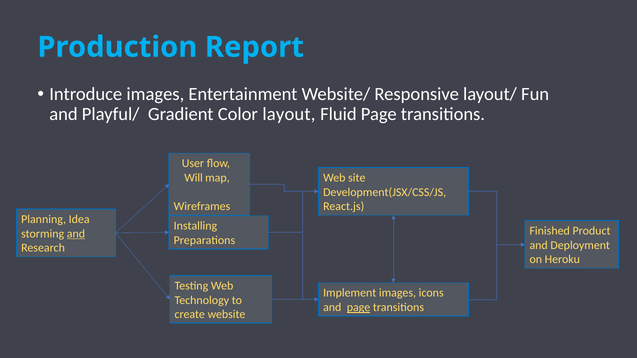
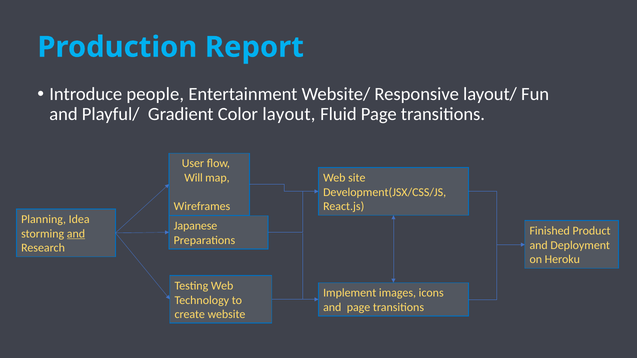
Introduce images: images -> people
Installing: Installing -> Japanese
page at (359, 308) underline: present -> none
